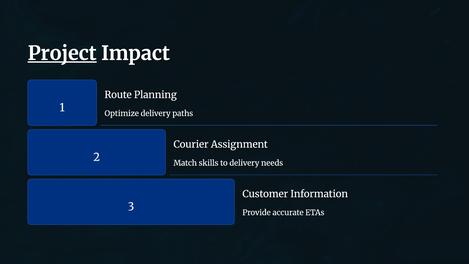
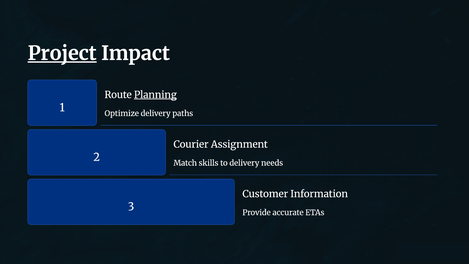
Planning underline: none -> present
